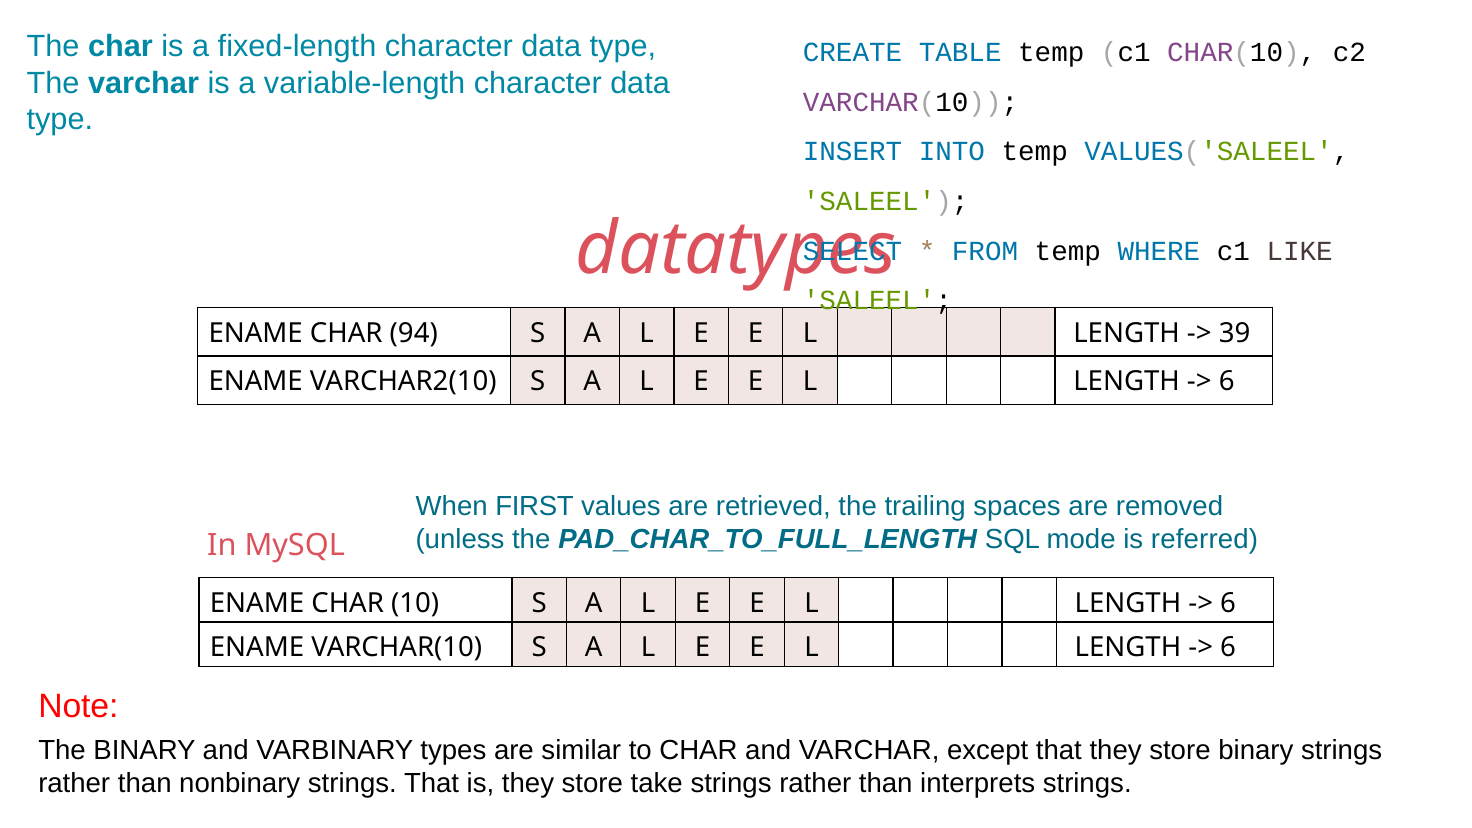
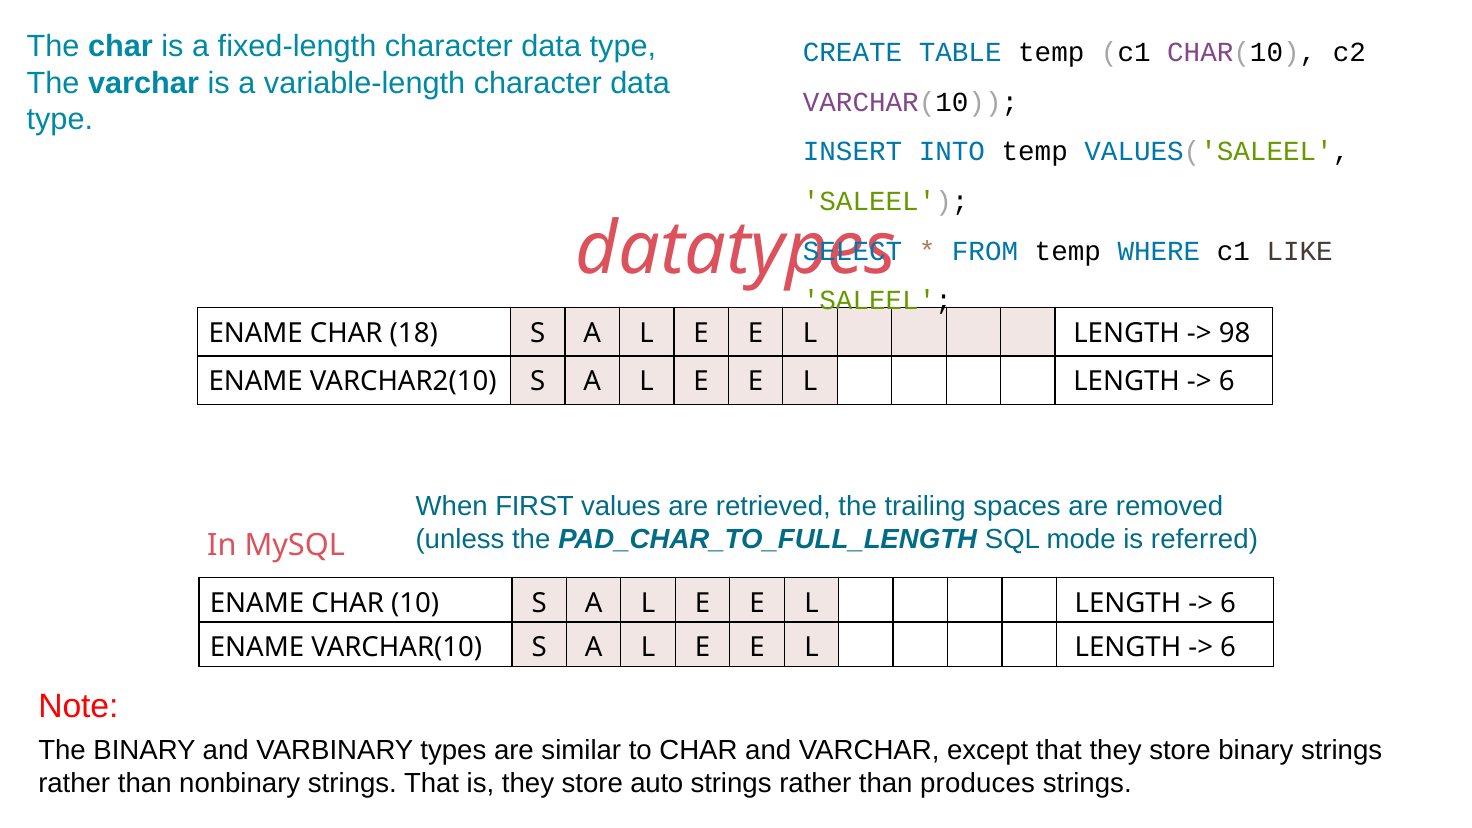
94: 94 -> 18
39: 39 -> 98
take: take -> auto
interprets: interprets -> produces
